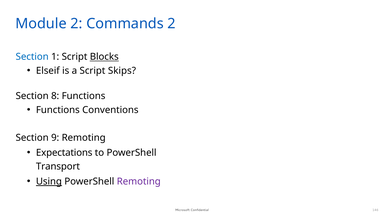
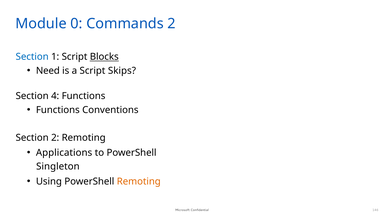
Module 2: 2 -> 0
Elseif: Elseif -> Need
8: 8 -> 4
Section 9: 9 -> 2
Expectations: Expectations -> Applications
Transport: Transport -> Singleton
Using underline: present -> none
Remoting at (139, 182) colour: purple -> orange
